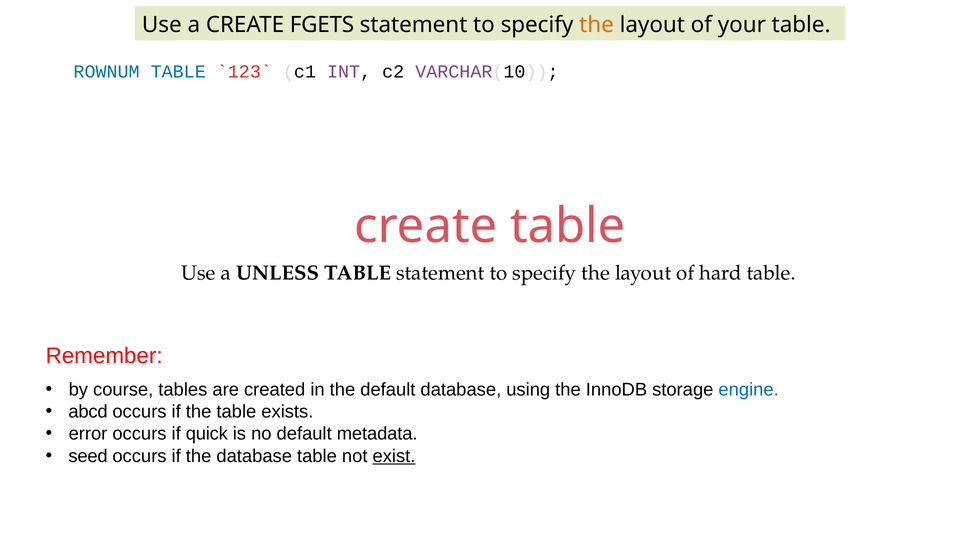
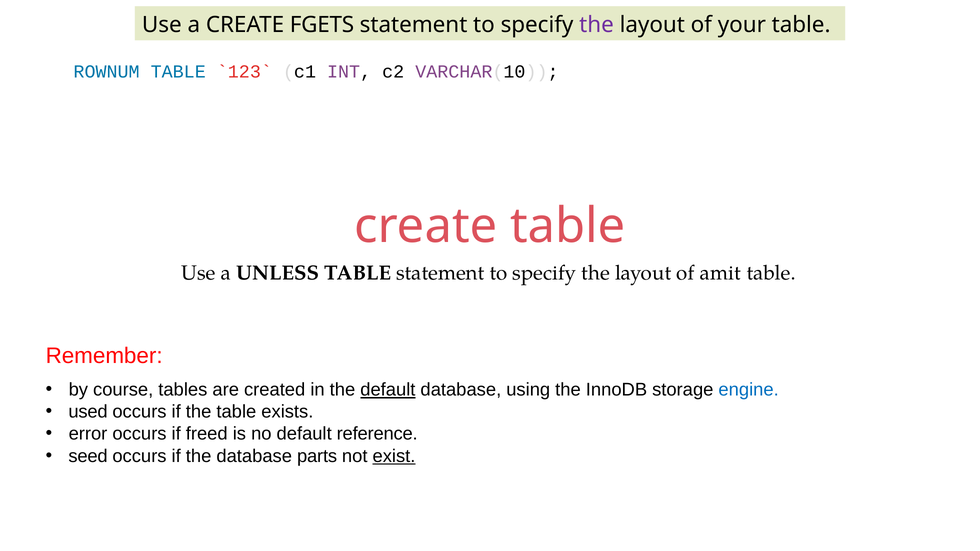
the at (597, 25) colour: orange -> purple
hard: hard -> amit
default at (388, 390) underline: none -> present
abcd: abcd -> used
quick: quick -> freed
metadata: metadata -> reference
database table: table -> parts
